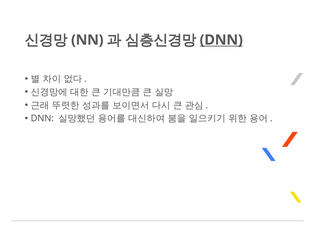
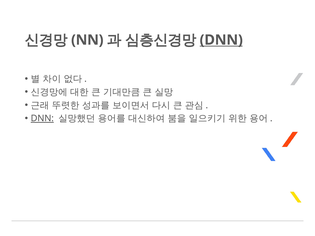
DNN at (42, 119) underline: none -> present
